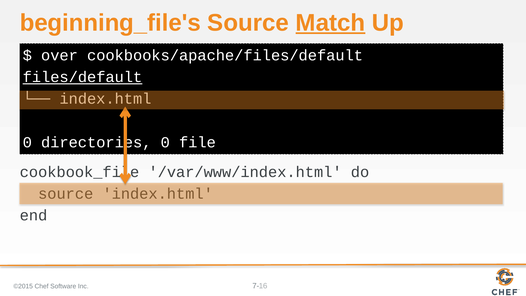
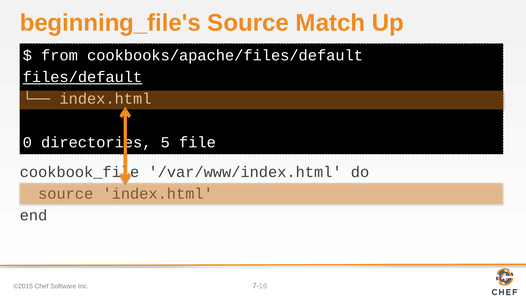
Match underline: present -> none
over: over -> from
0 at (165, 142): 0 -> 5
